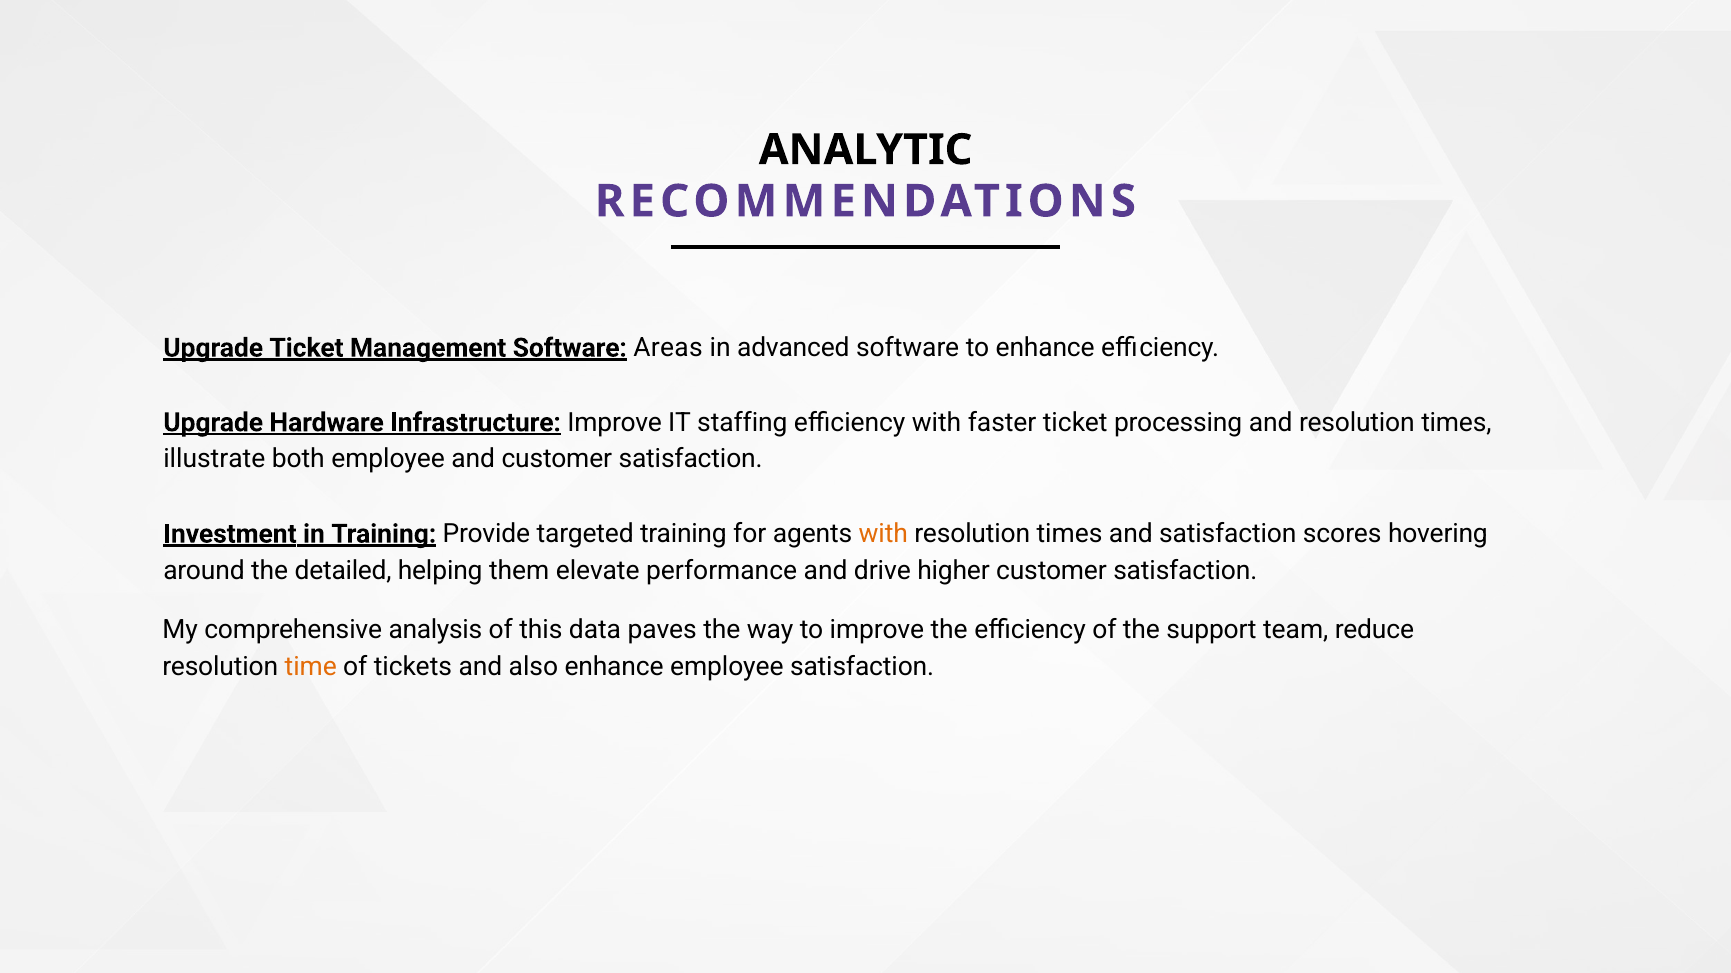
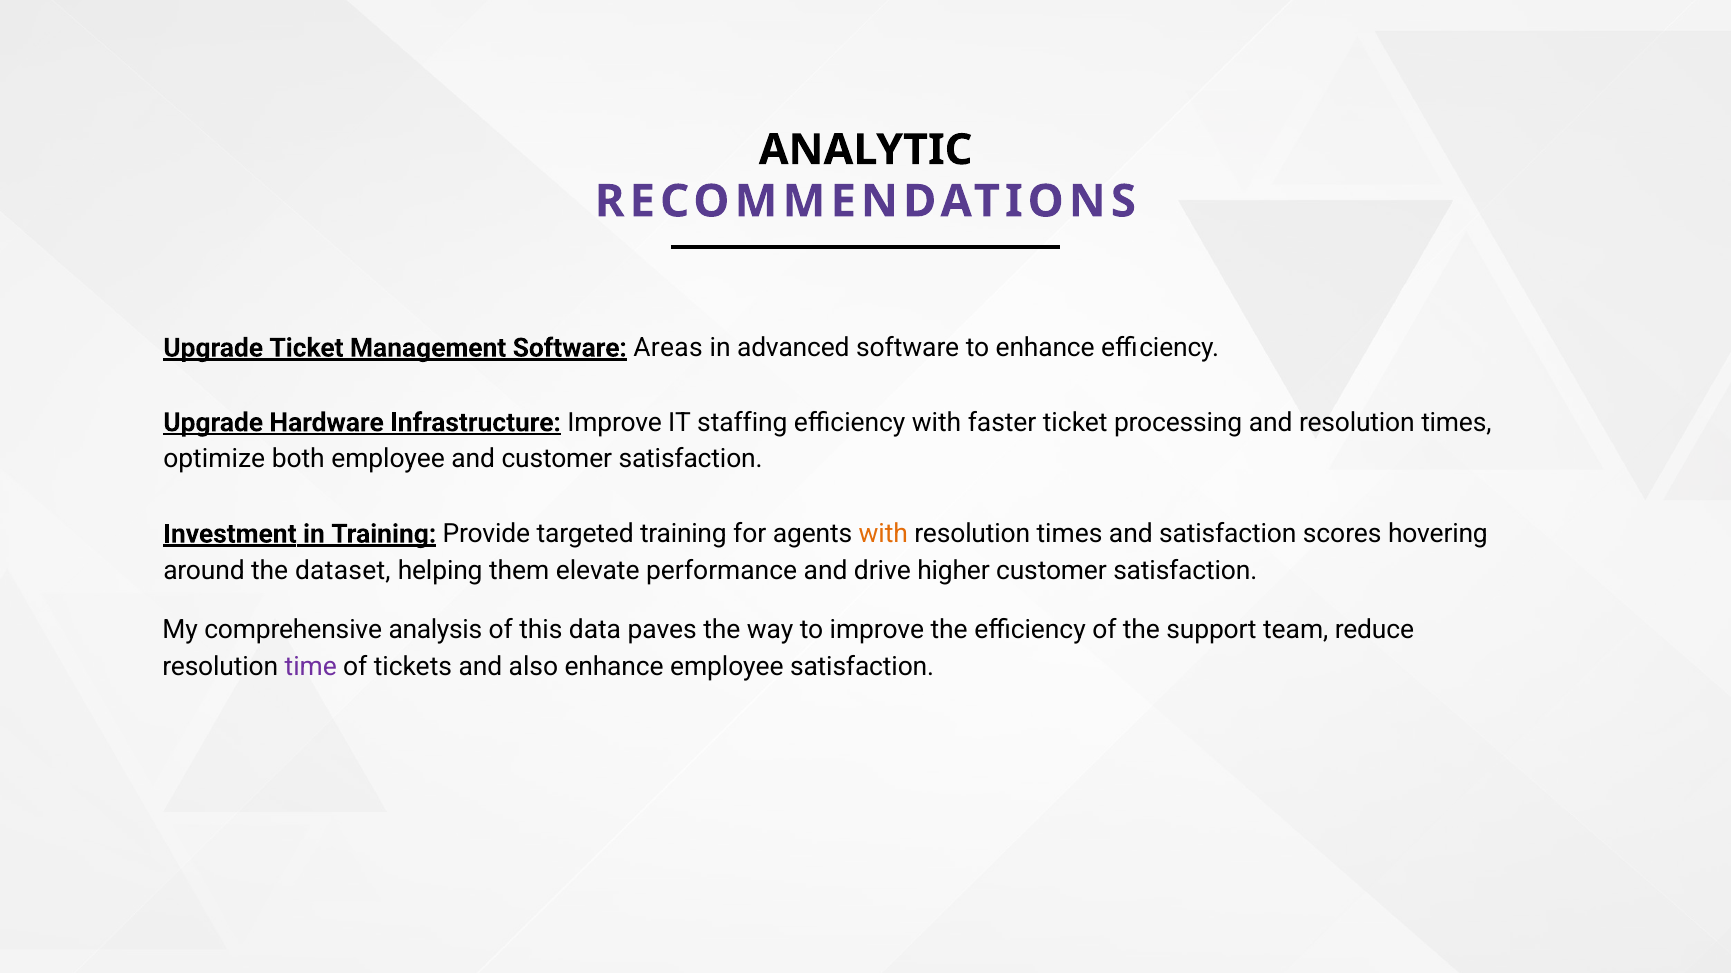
illustrate: illustrate -> optimize
detailed: detailed -> dataset
time colour: orange -> purple
